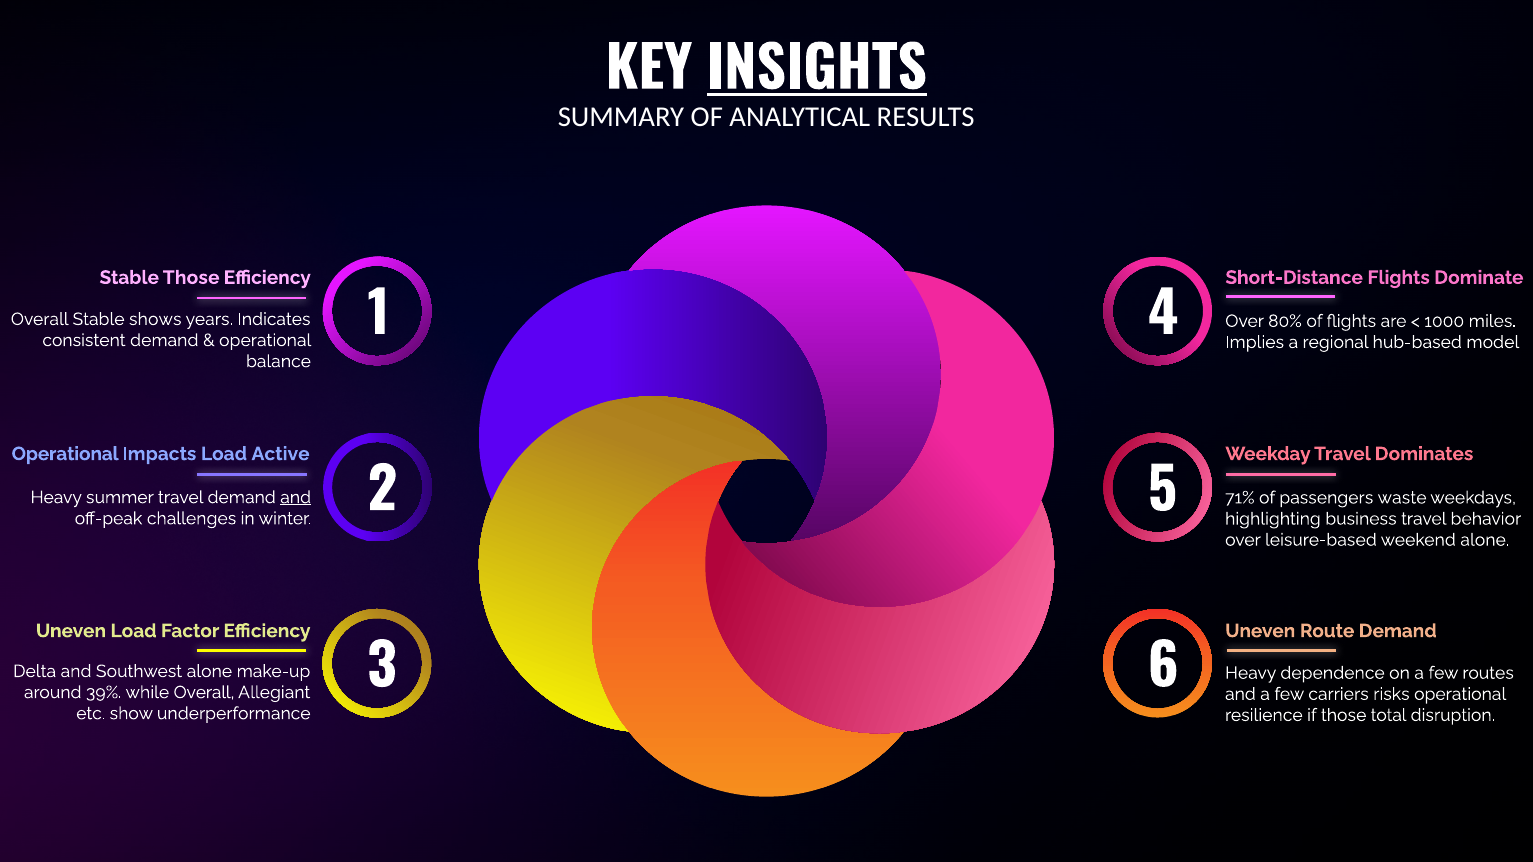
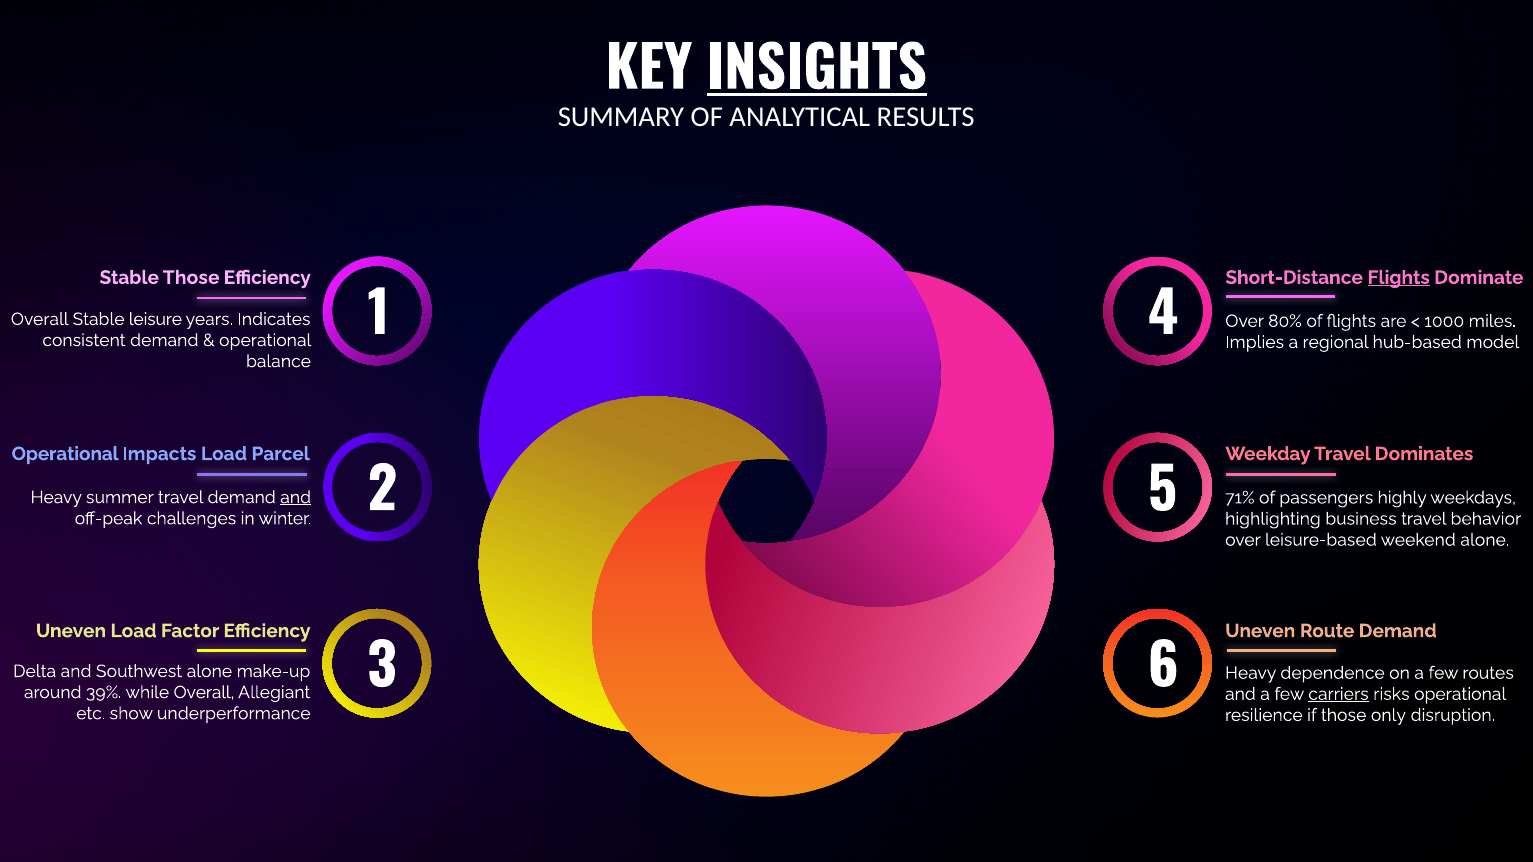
Flights at (1399, 278) underline: none -> present
shows: shows -> leisure
Active: Active -> Parcel
waste: waste -> highly
carriers underline: none -> present
total: total -> only
